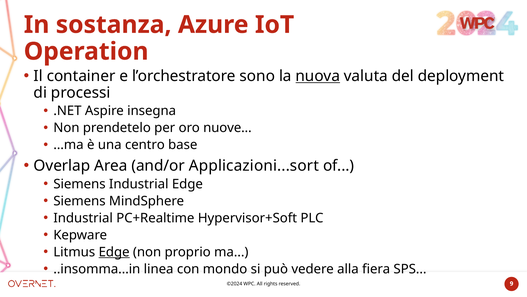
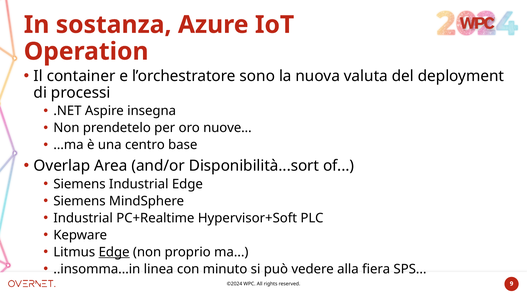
nuova underline: present -> none
Applicazioni...sort: Applicazioni...sort -> Disponibilità...sort
mondo: mondo -> minuto
